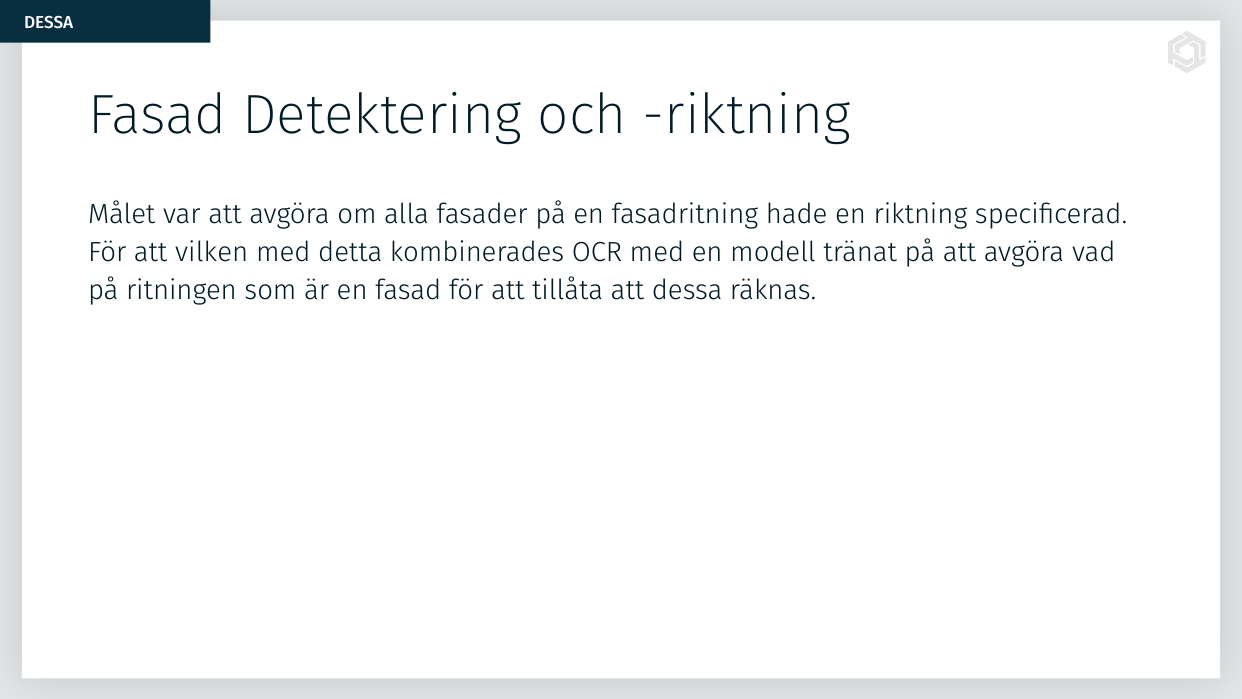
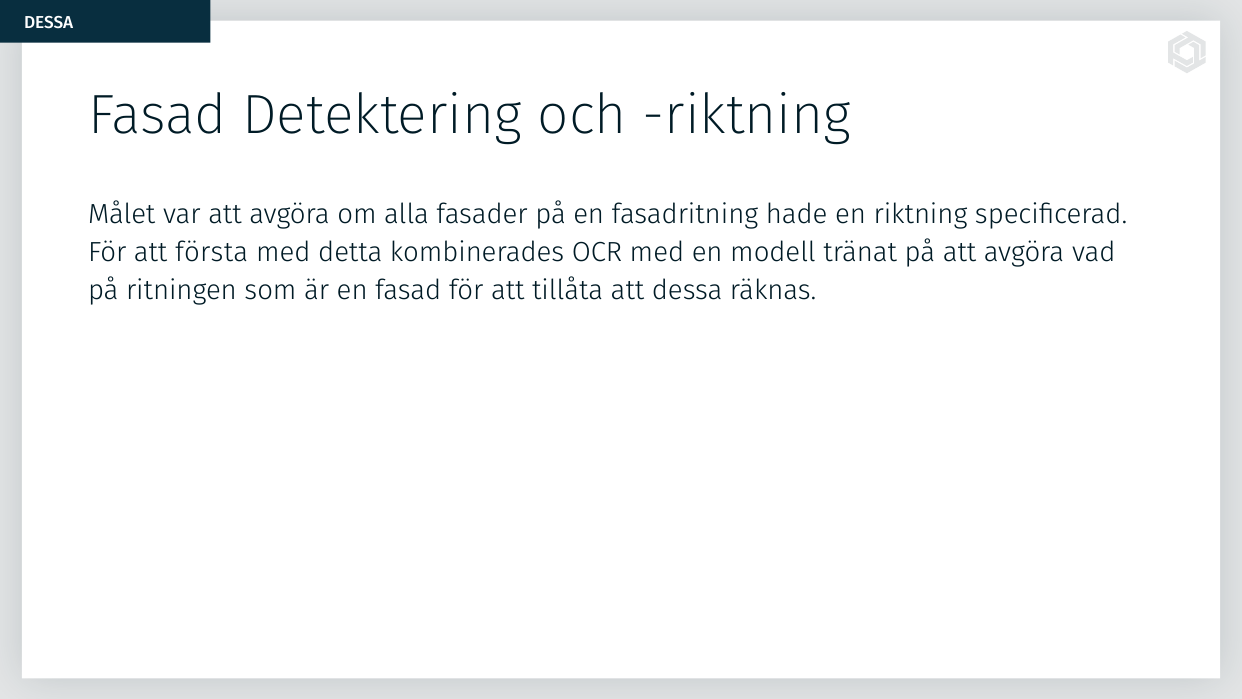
vilken: vilken -> första
